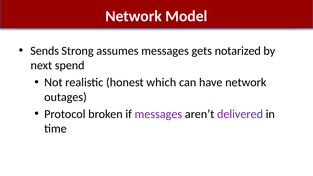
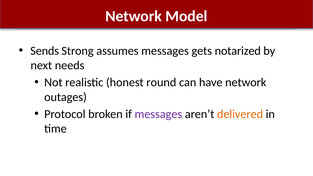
spend: spend -> needs
which: which -> round
delivered colour: purple -> orange
